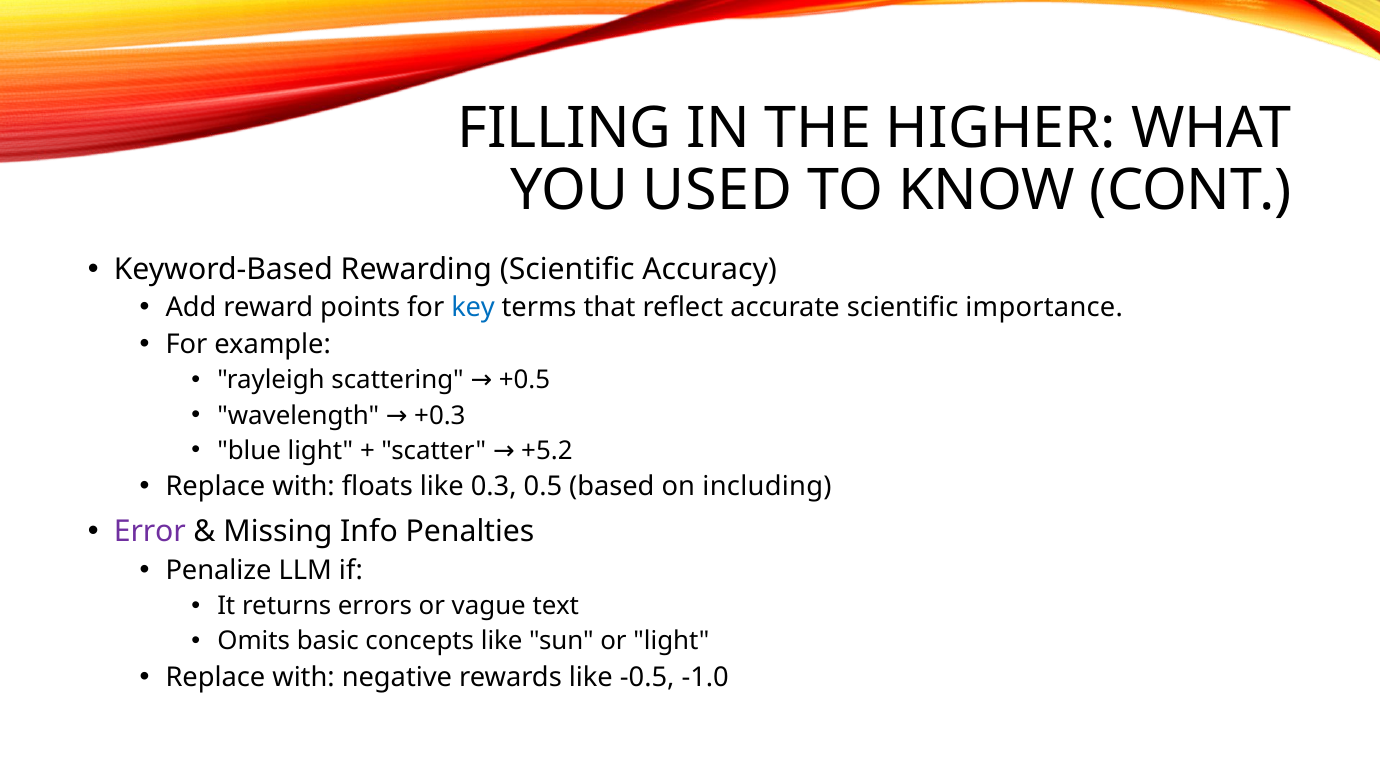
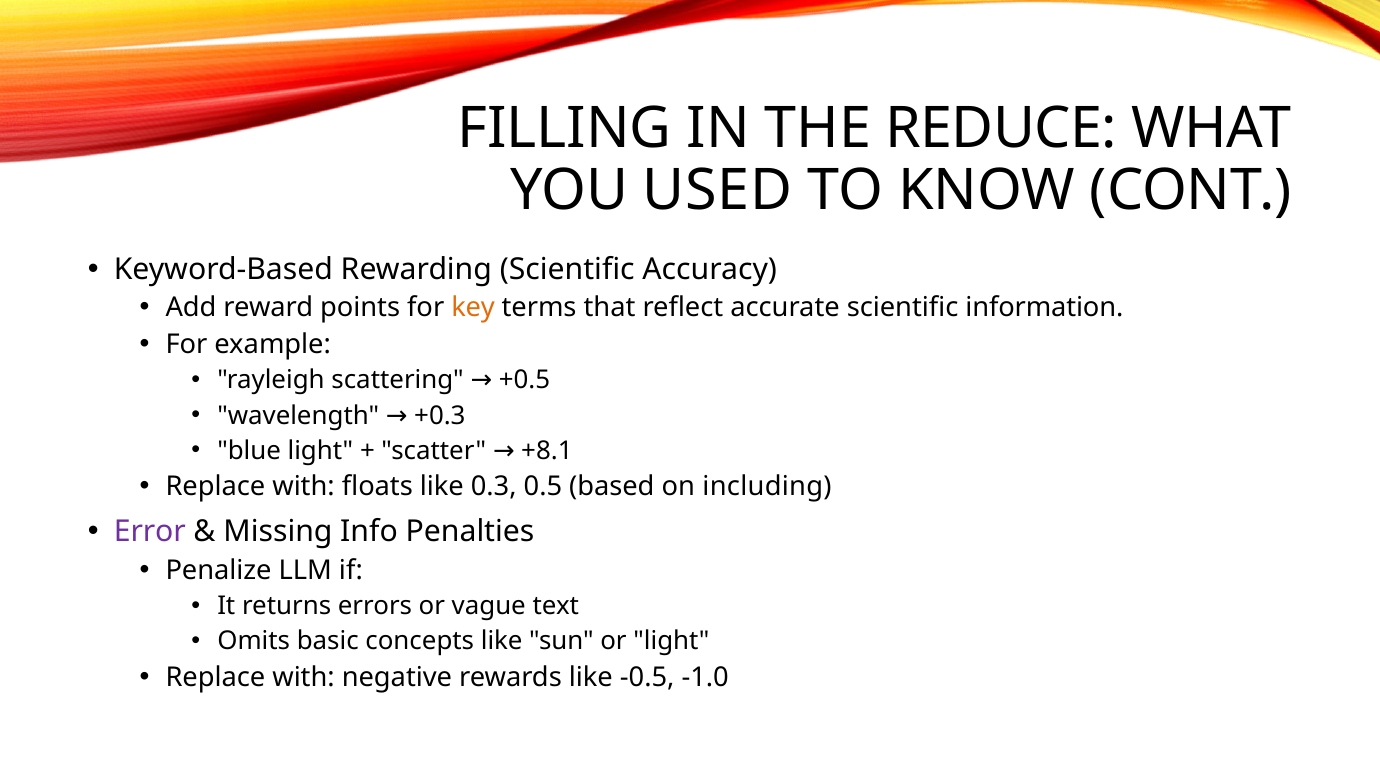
HIGHER: HIGHER -> REDUCE
key colour: blue -> orange
importance: importance -> information
+5.2: +5.2 -> +8.1
